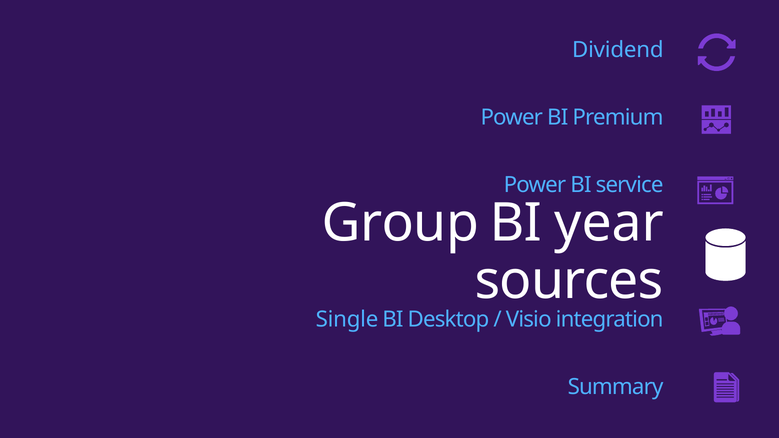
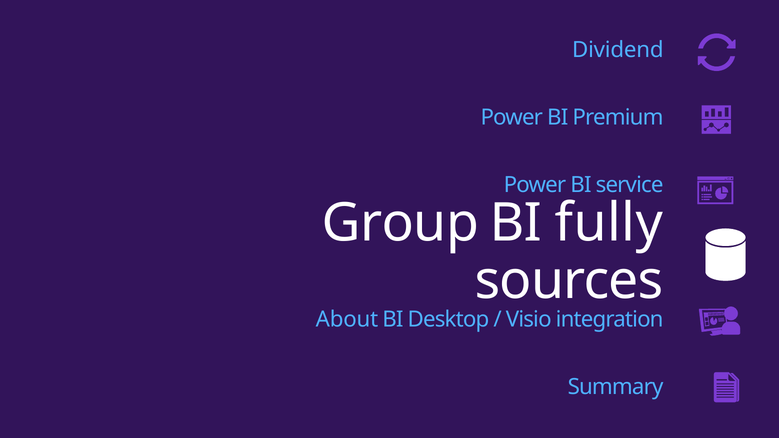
year: year -> fully
Single: Single -> About
